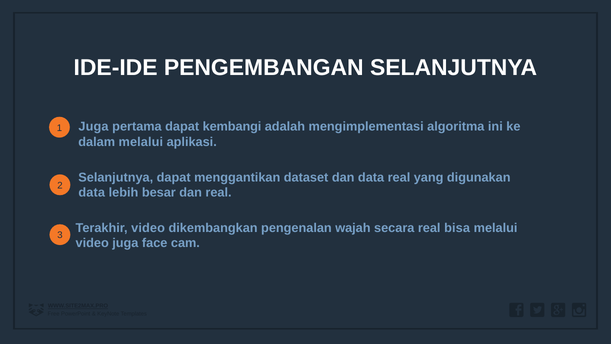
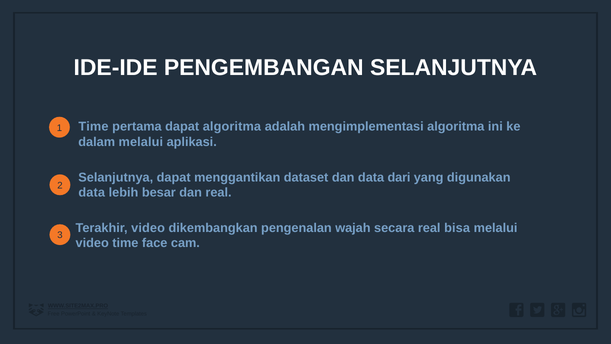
Juga at (93, 127): Juga -> Time
dapat kembangi: kembangi -> algoritma
data real: real -> dari
video juga: juga -> time
